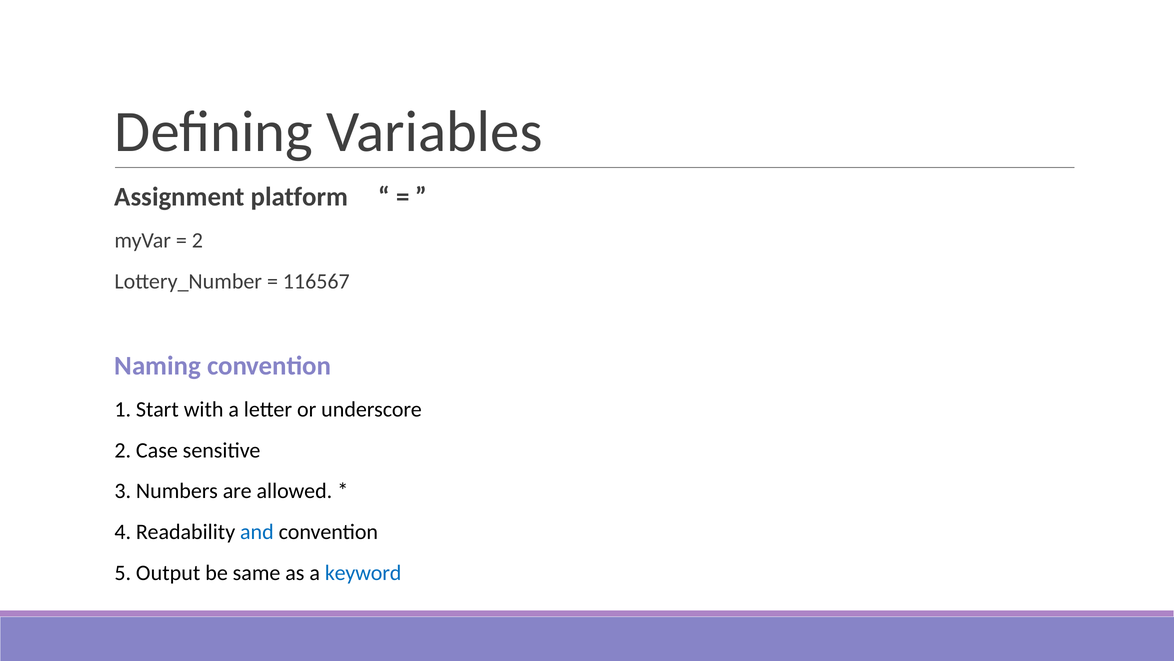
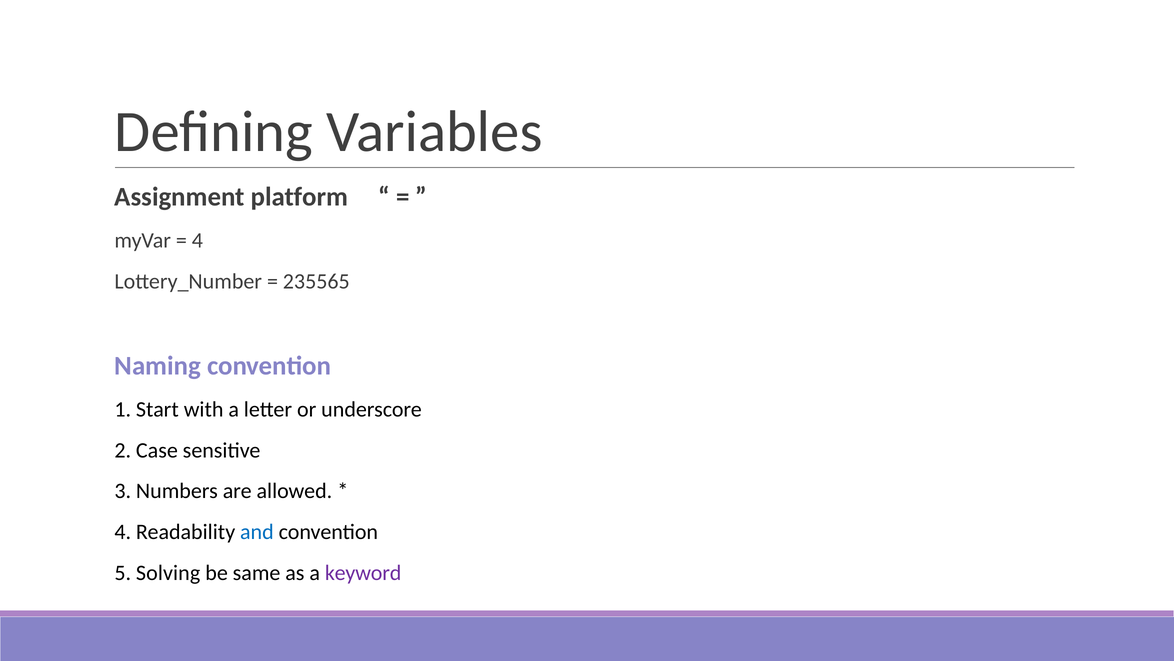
2 at (197, 240): 2 -> 4
116567: 116567 -> 235565
Output: Output -> Solving
keyword colour: blue -> purple
